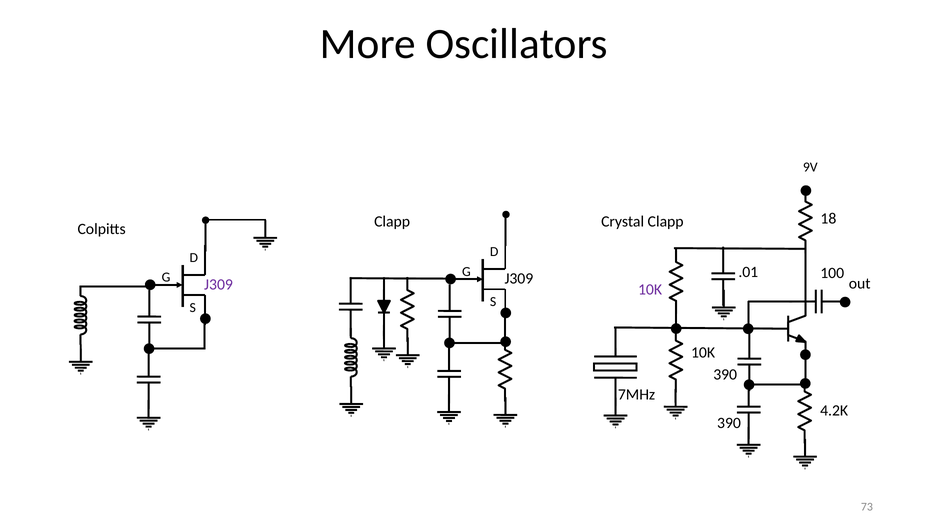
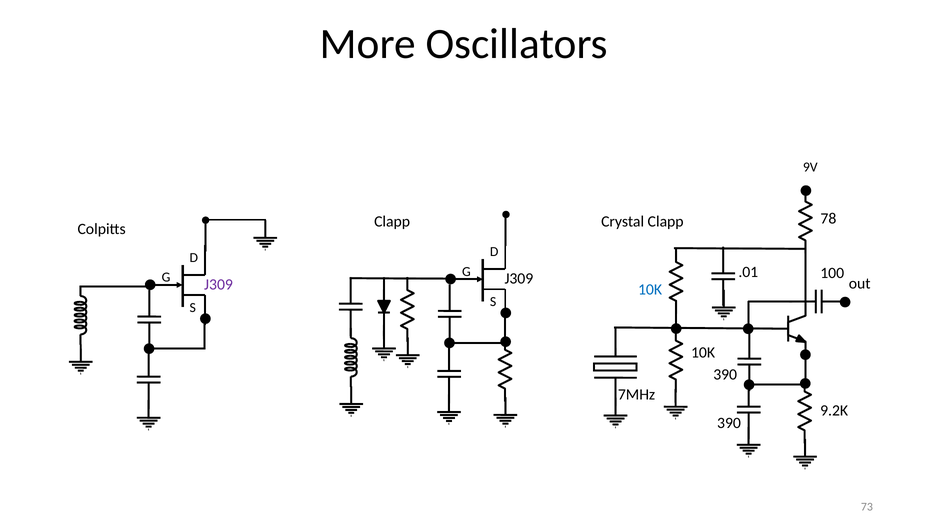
18: 18 -> 78
10K at (650, 290) colour: purple -> blue
4.2K: 4.2K -> 9.2K
